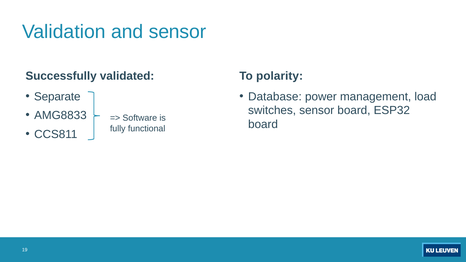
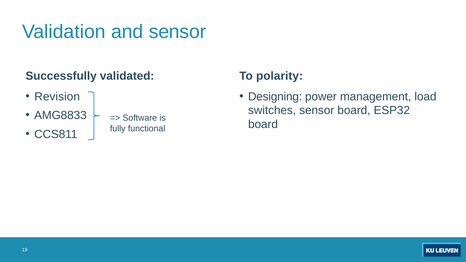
Separate: Separate -> Revision
Database: Database -> Designing
